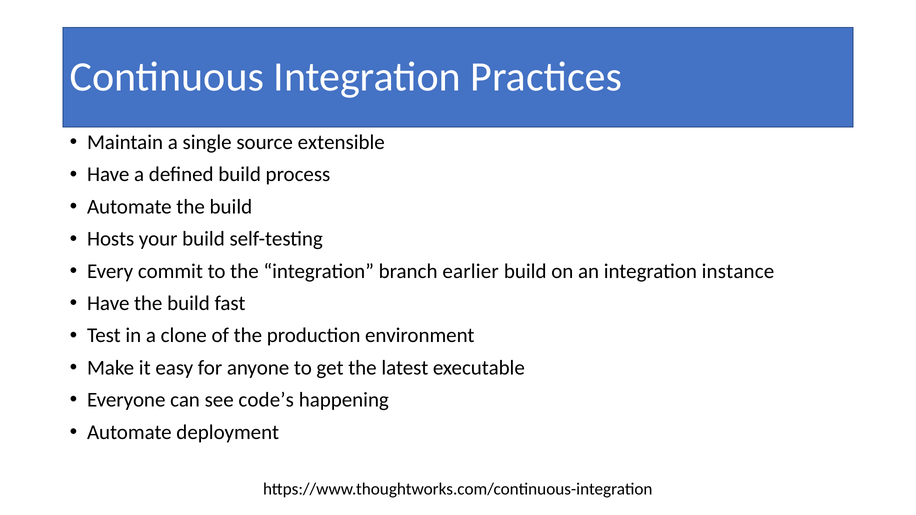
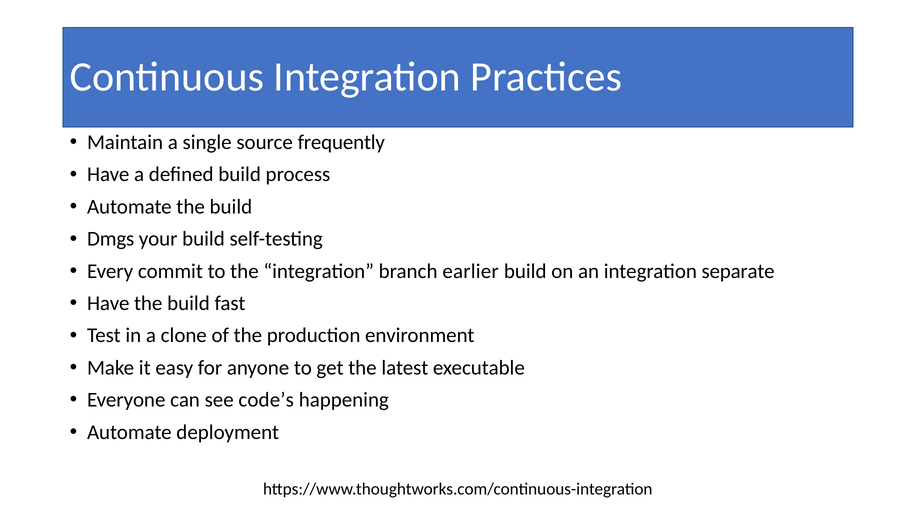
extensible: extensible -> frequently
Hosts: Hosts -> Dmgs
instance: instance -> separate
